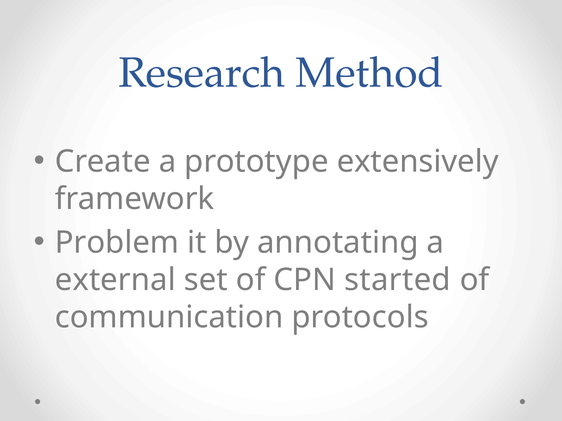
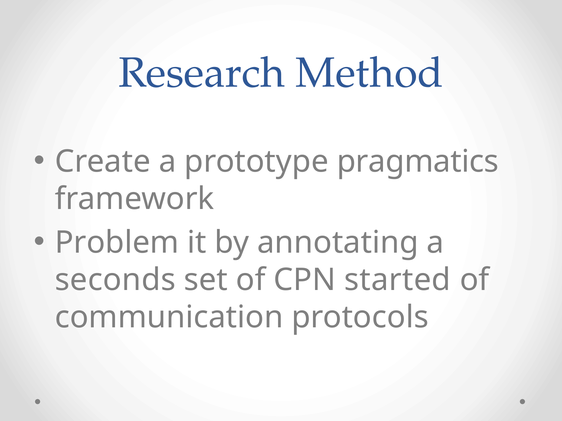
extensively: extensively -> pragmatics
external: external -> seconds
